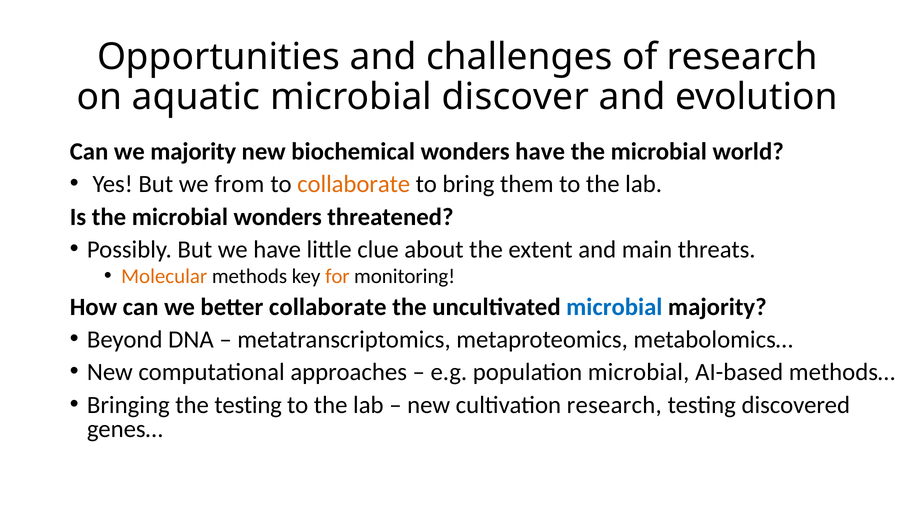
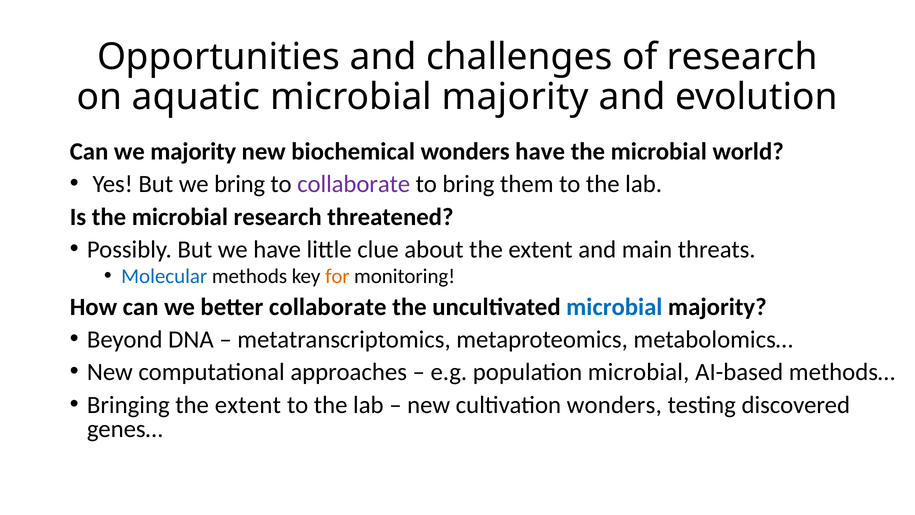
aquatic microbial discover: discover -> majority
we from: from -> bring
collaborate at (354, 184) colour: orange -> purple
microbial wonders: wonders -> research
Molecular colour: orange -> blue
Bringing the testing: testing -> extent
cultivation research: research -> wonders
